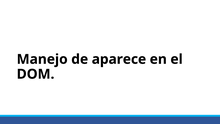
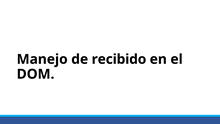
aparece: aparece -> recibido
